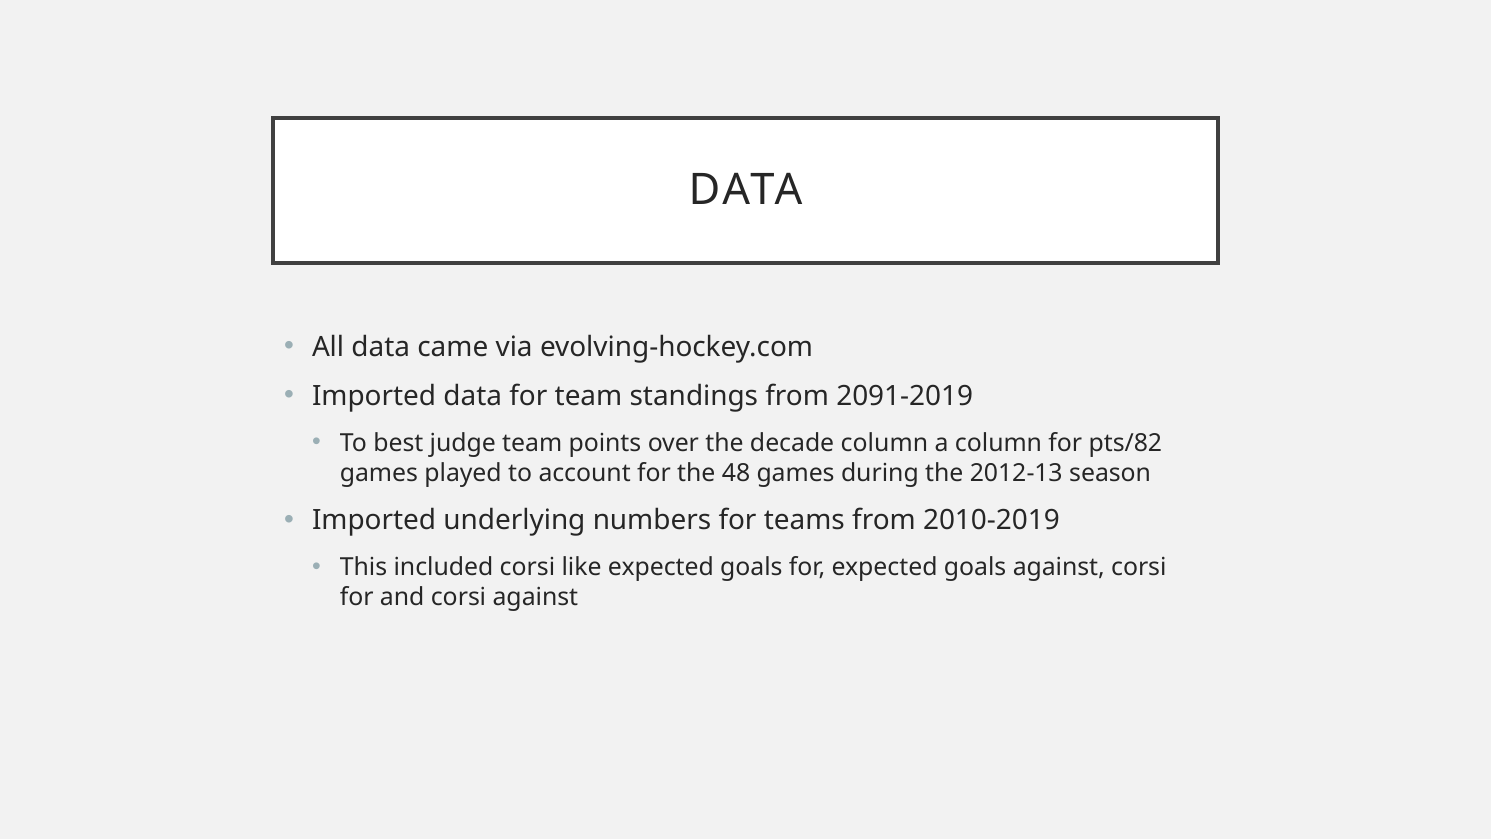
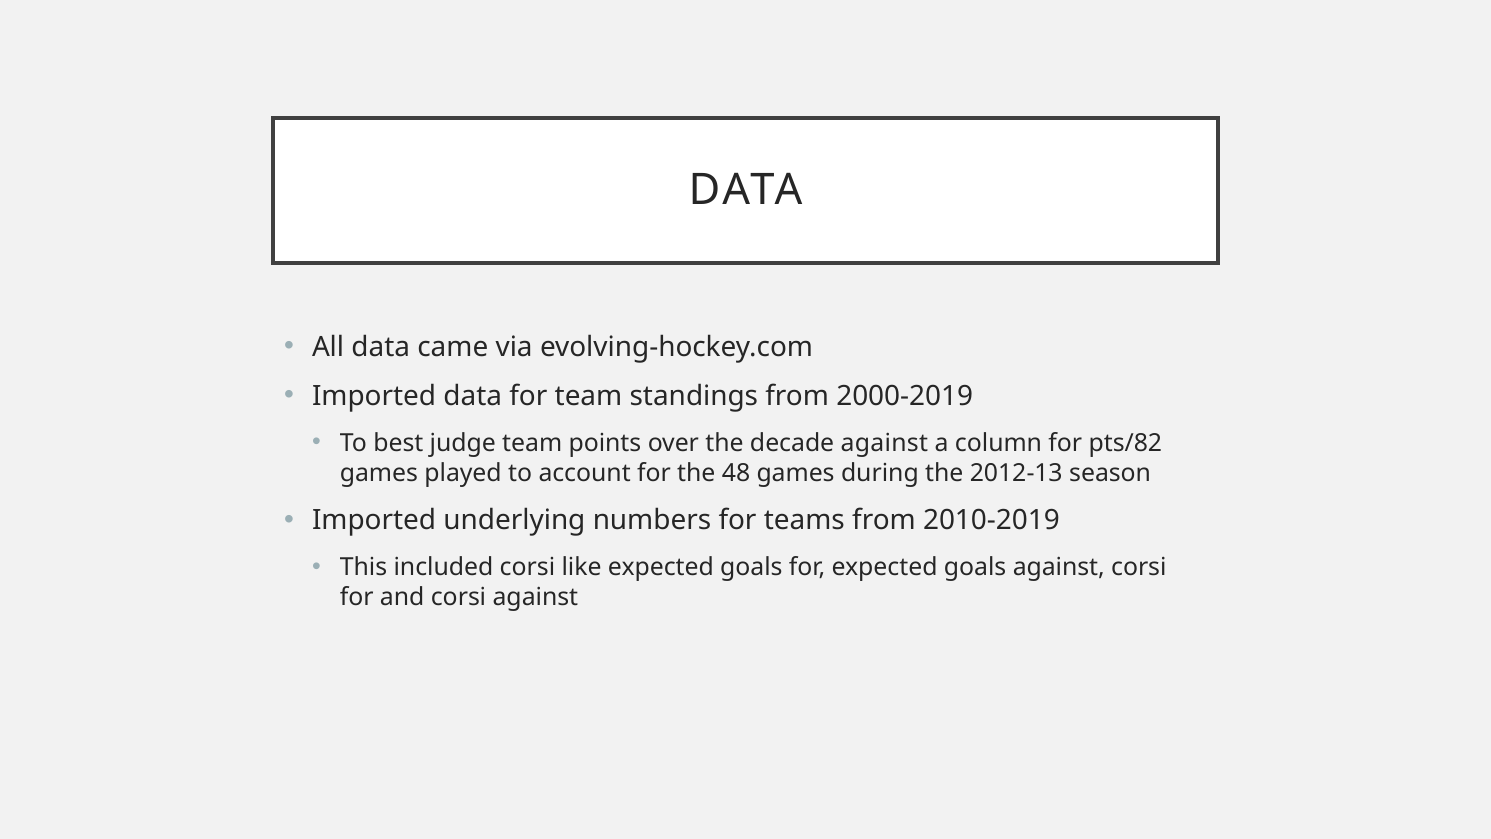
2091-2019: 2091-2019 -> 2000-2019
decade column: column -> against
